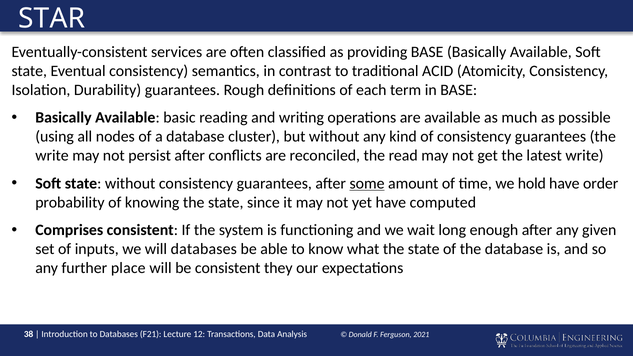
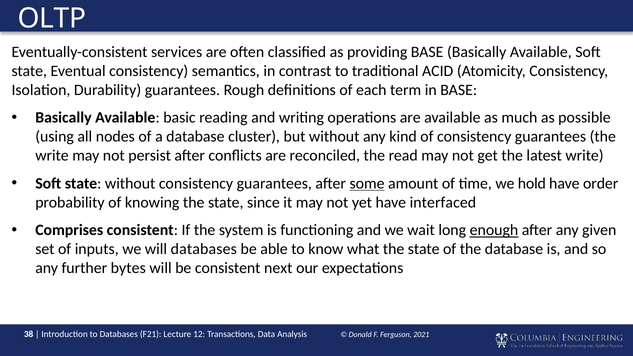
STAR: STAR -> OLTP
computed: computed -> interfaced
enough underline: none -> present
place: place -> bytes
they: they -> next
